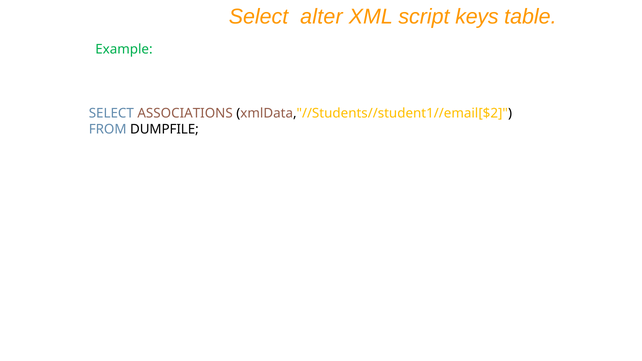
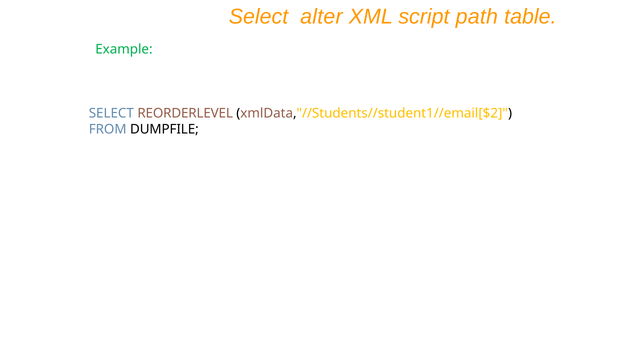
keys: keys -> path
ASSOCIATIONS: ASSOCIATIONS -> REORDERLEVEL
